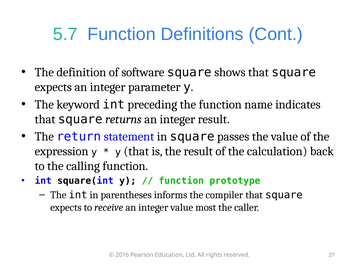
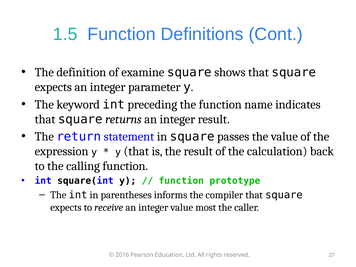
5.7: 5.7 -> 1.5
software: software -> examine
